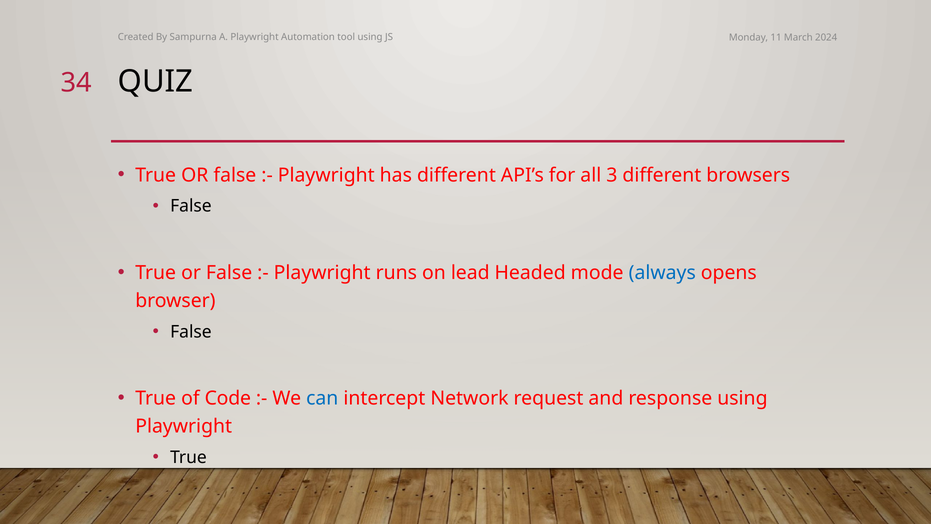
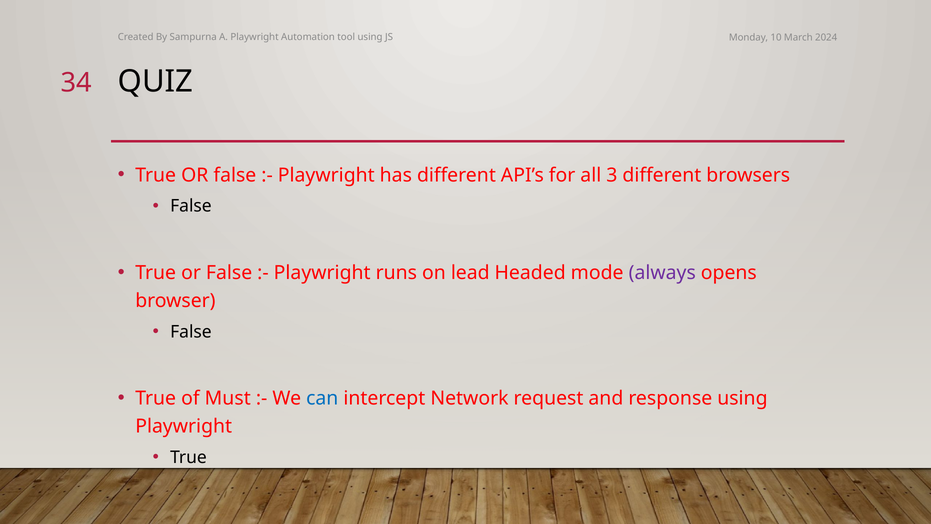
11: 11 -> 10
always colour: blue -> purple
Code: Code -> Must
